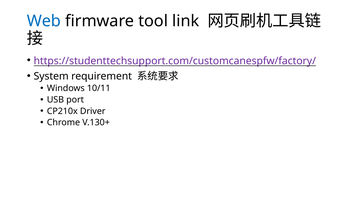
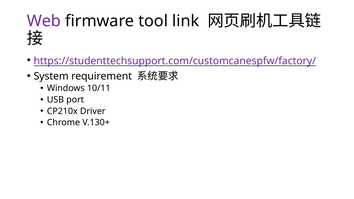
Web colour: blue -> purple
